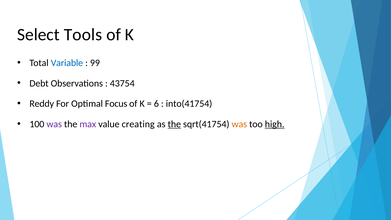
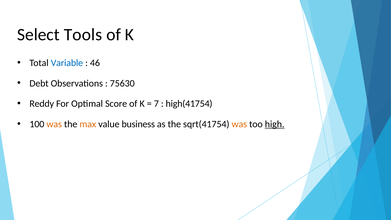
99: 99 -> 46
43754: 43754 -> 75630
Focus: Focus -> Score
6: 6 -> 7
into(41754: into(41754 -> high(41754
was at (54, 124) colour: purple -> orange
max colour: purple -> orange
creating: creating -> business
the at (174, 124) underline: present -> none
